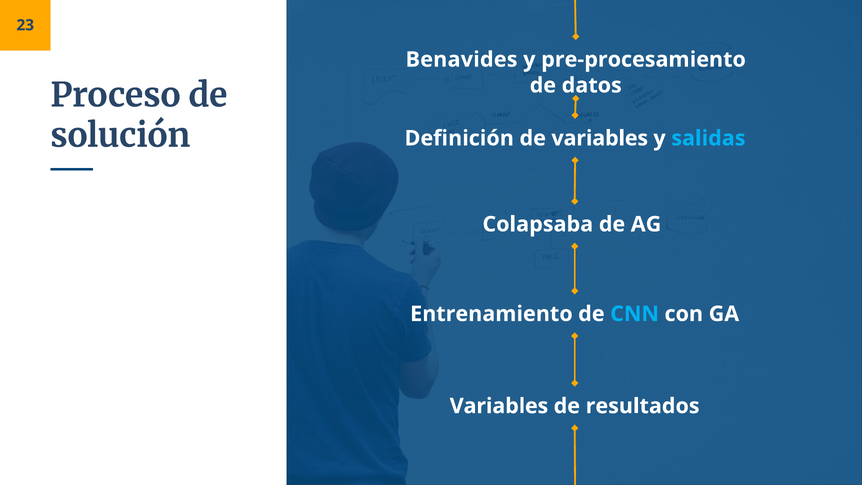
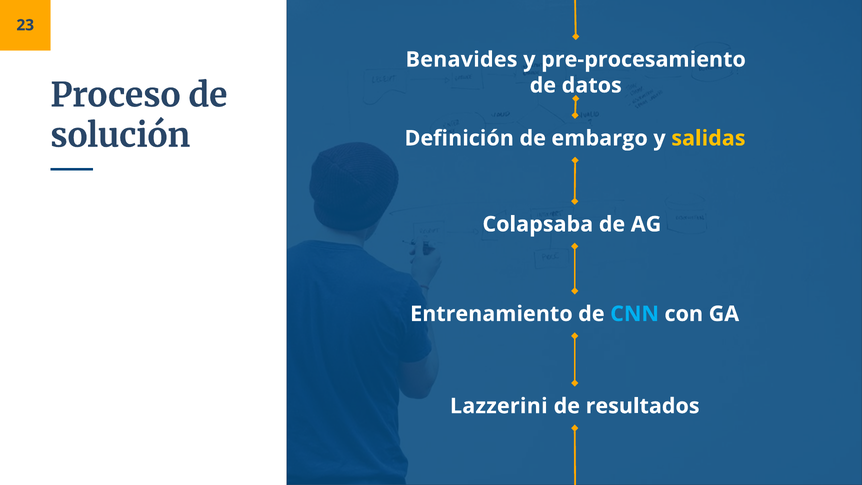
de variables: variables -> embargo
salidas colour: light blue -> yellow
Variables at (499, 406): Variables -> Lazzerini
